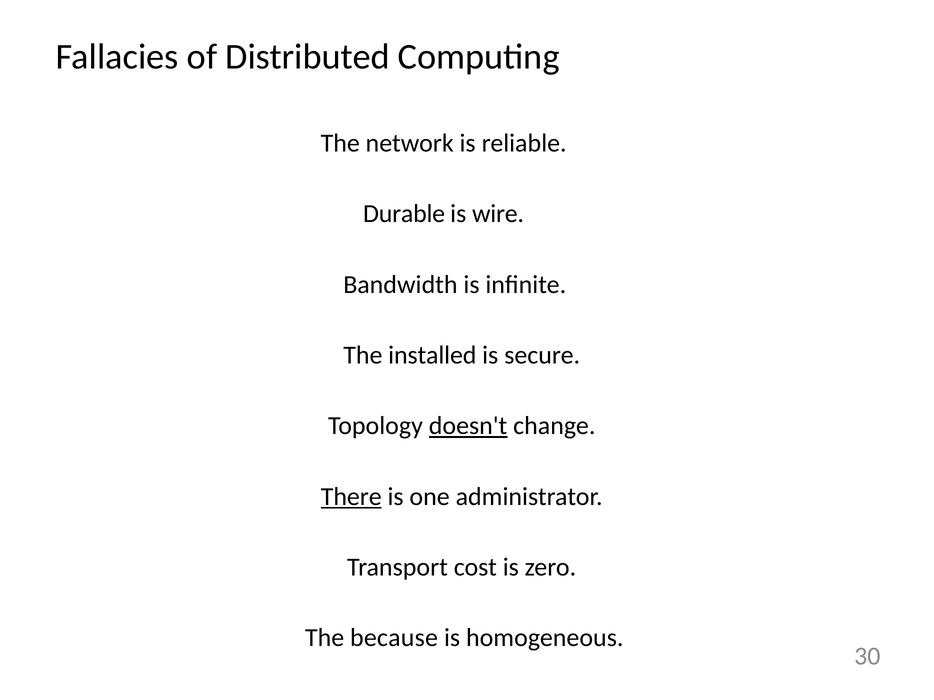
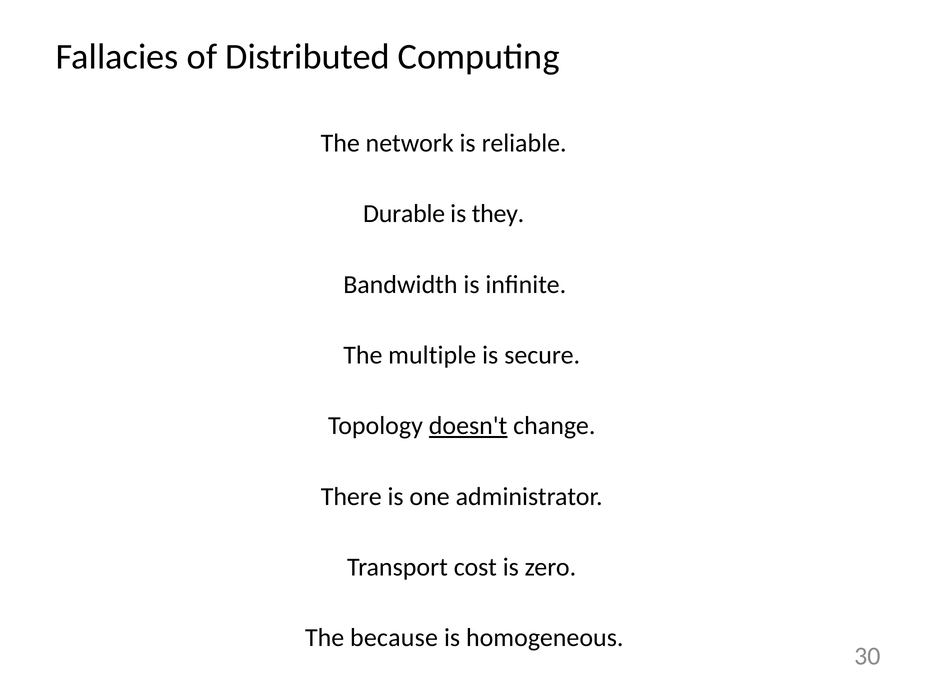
wire: wire -> they
installed: installed -> multiple
There underline: present -> none
